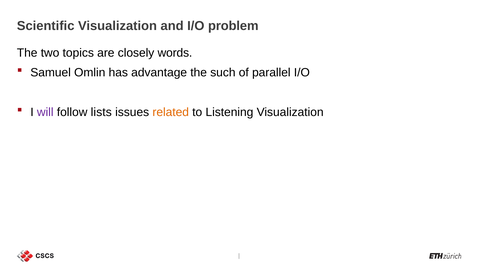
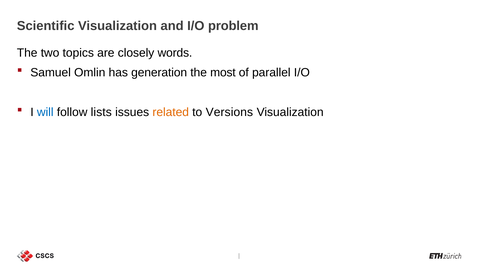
advantage: advantage -> generation
such: such -> most
will colour: purple -> blue
Listening: Listening -> Versions
